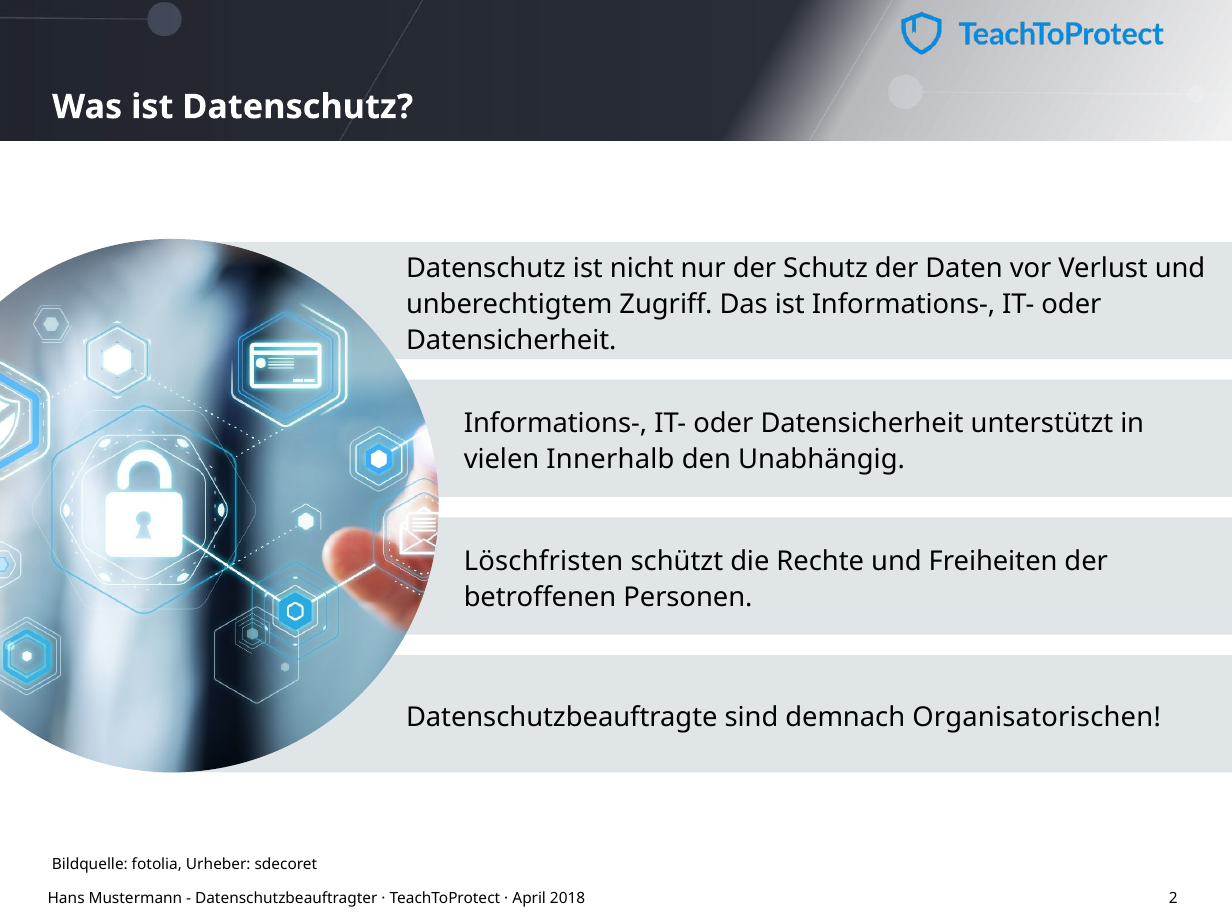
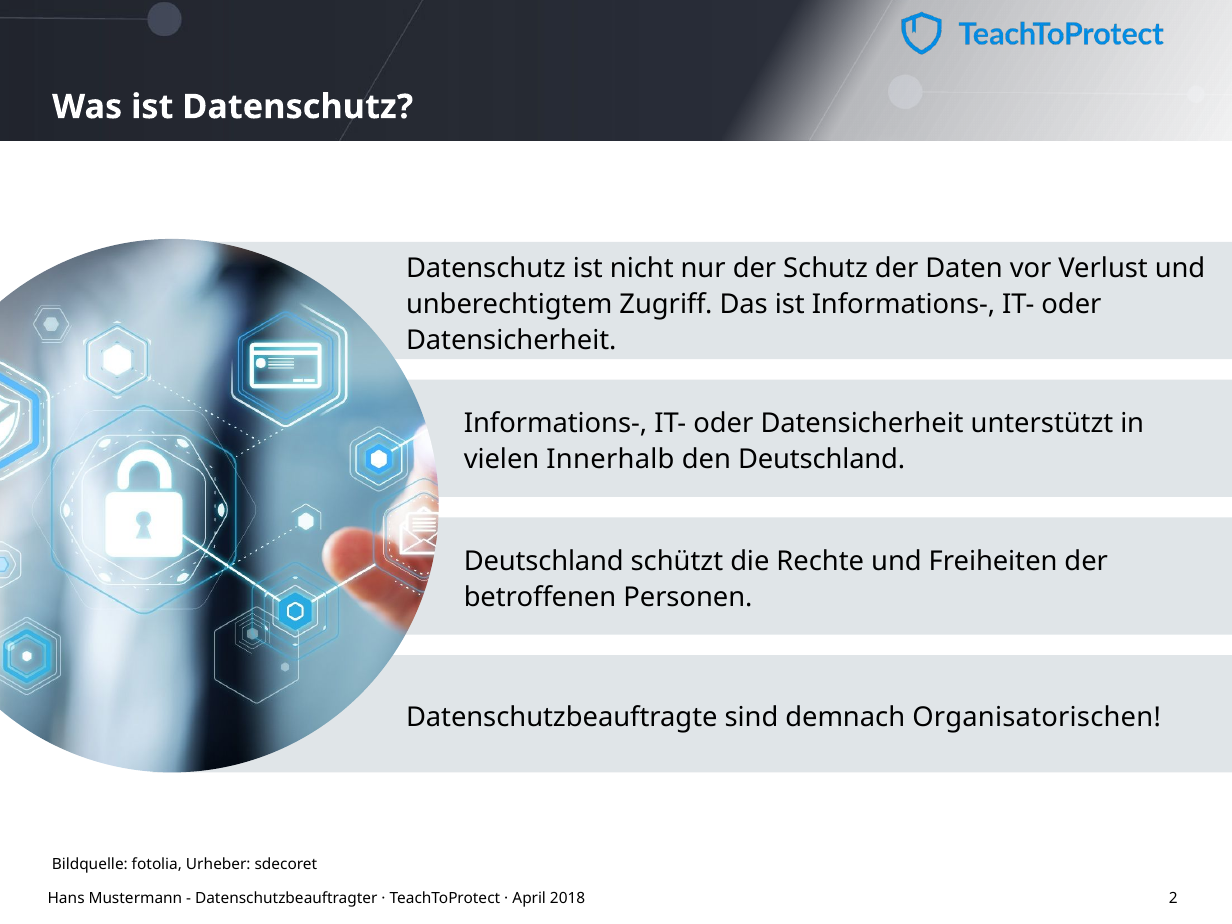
den Unabhängig: Unabhängig -> Deutschland
Löschfristen at (544, 561): Löschfristen -> Deutschland
